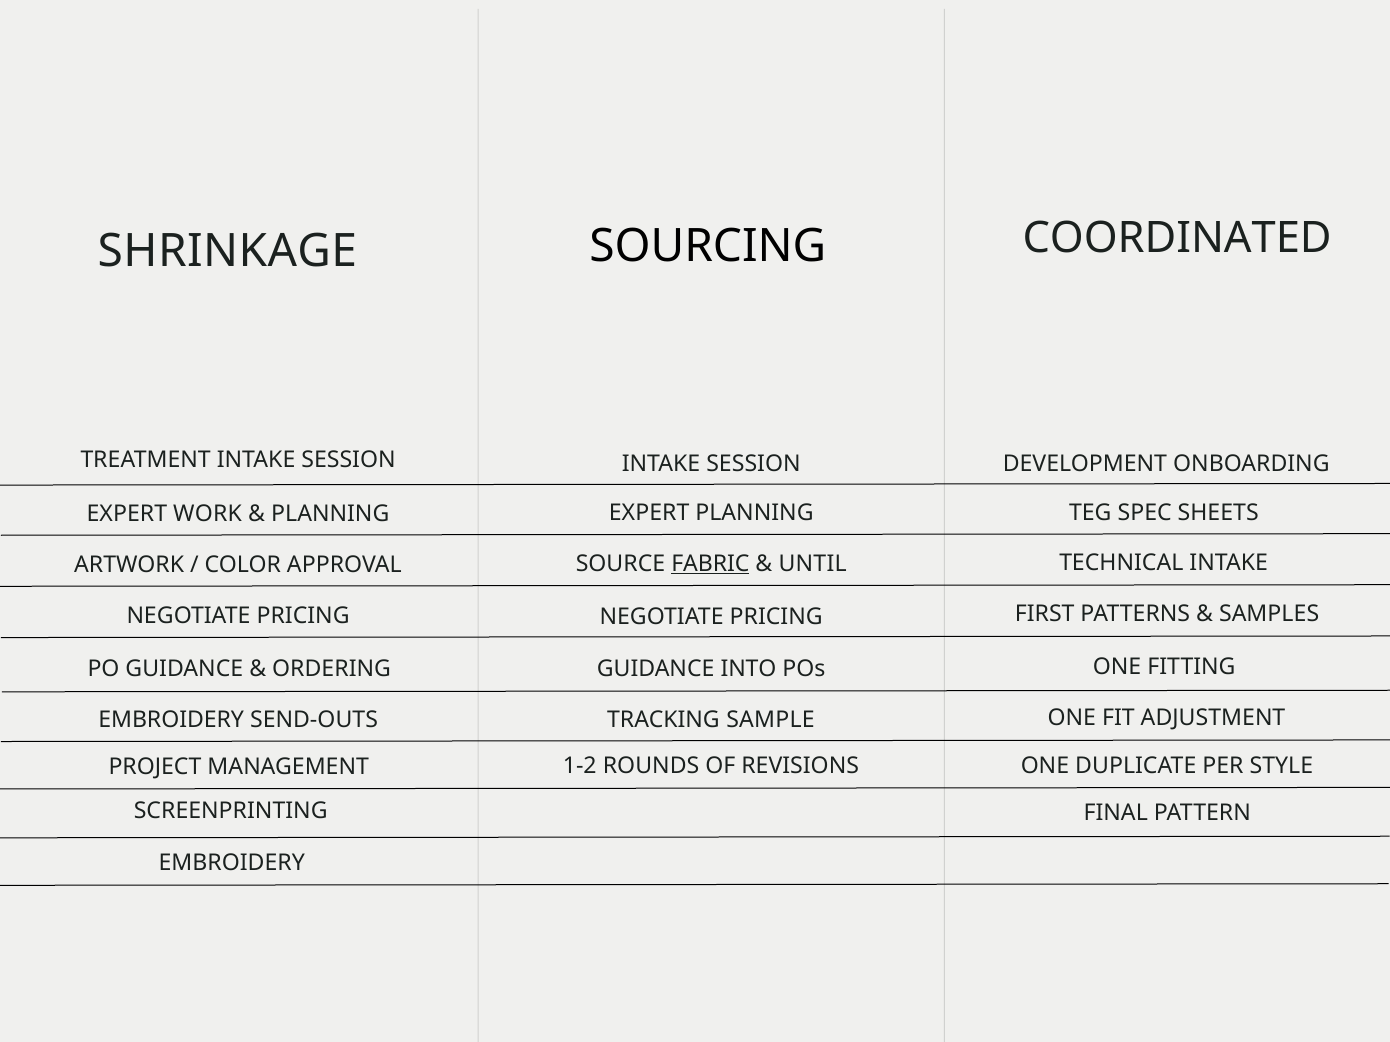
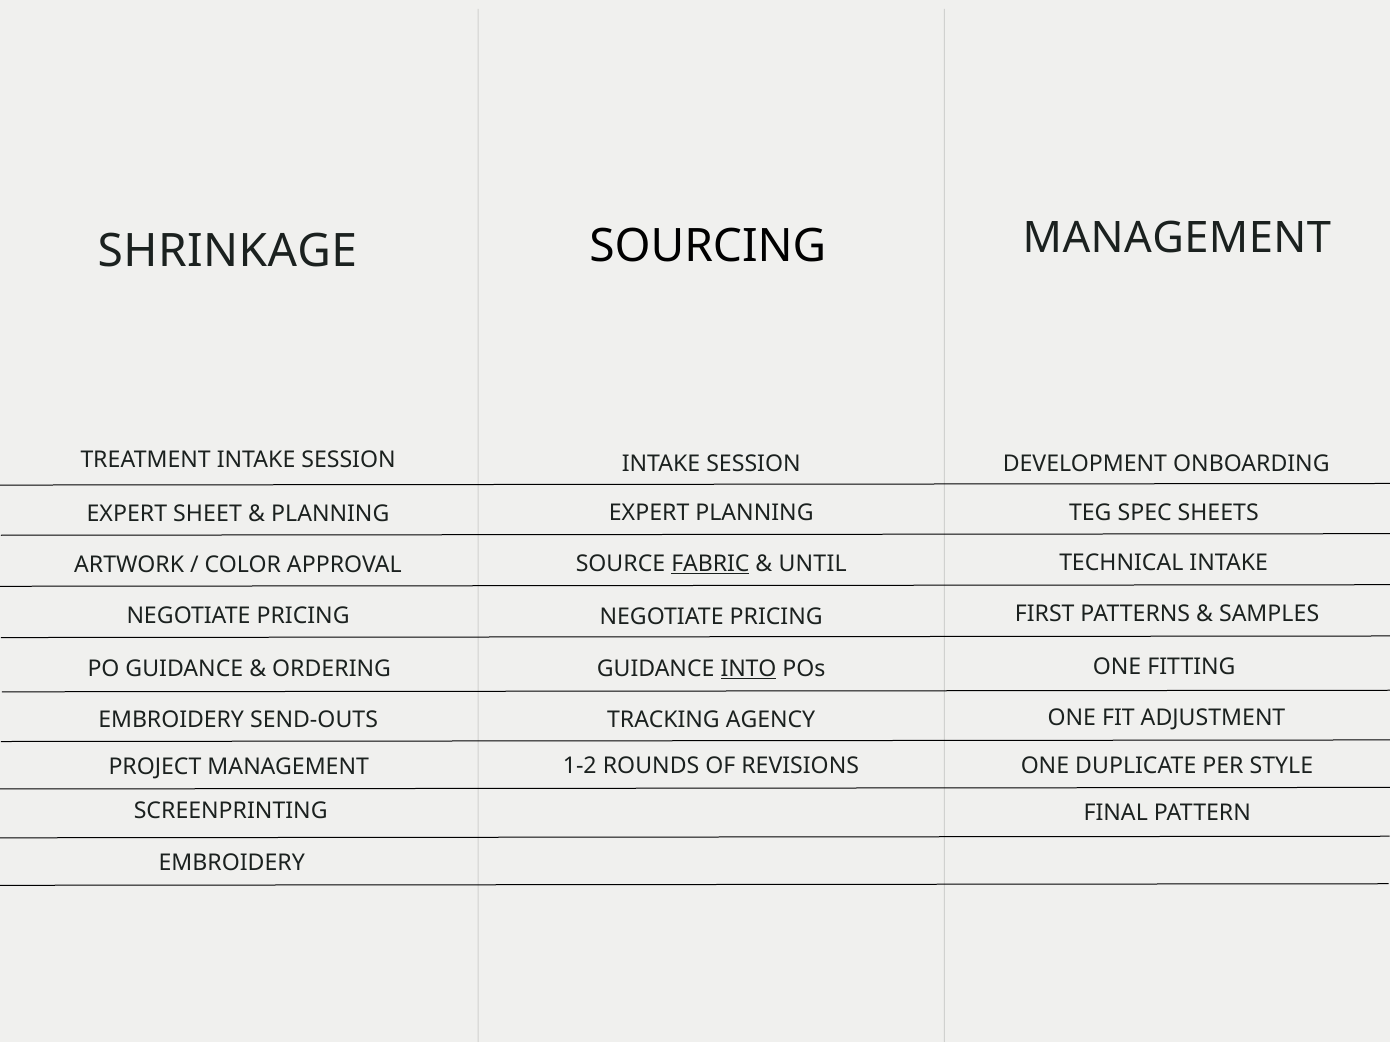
SOURCING COORDINATED: COORDINATED -> MANAGEMENT
WORK: WORK -> SHEET
INTO underline: none -> present
SAMPLE: SAMPLE -> AGENCY
